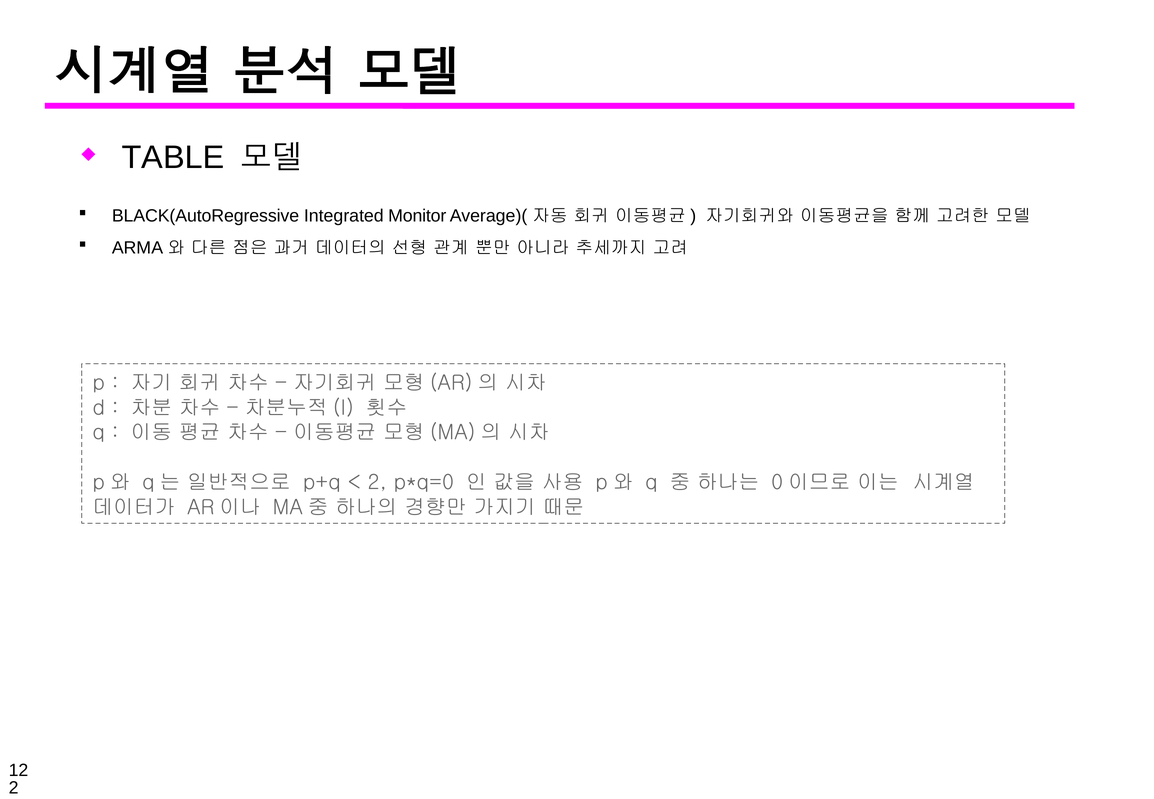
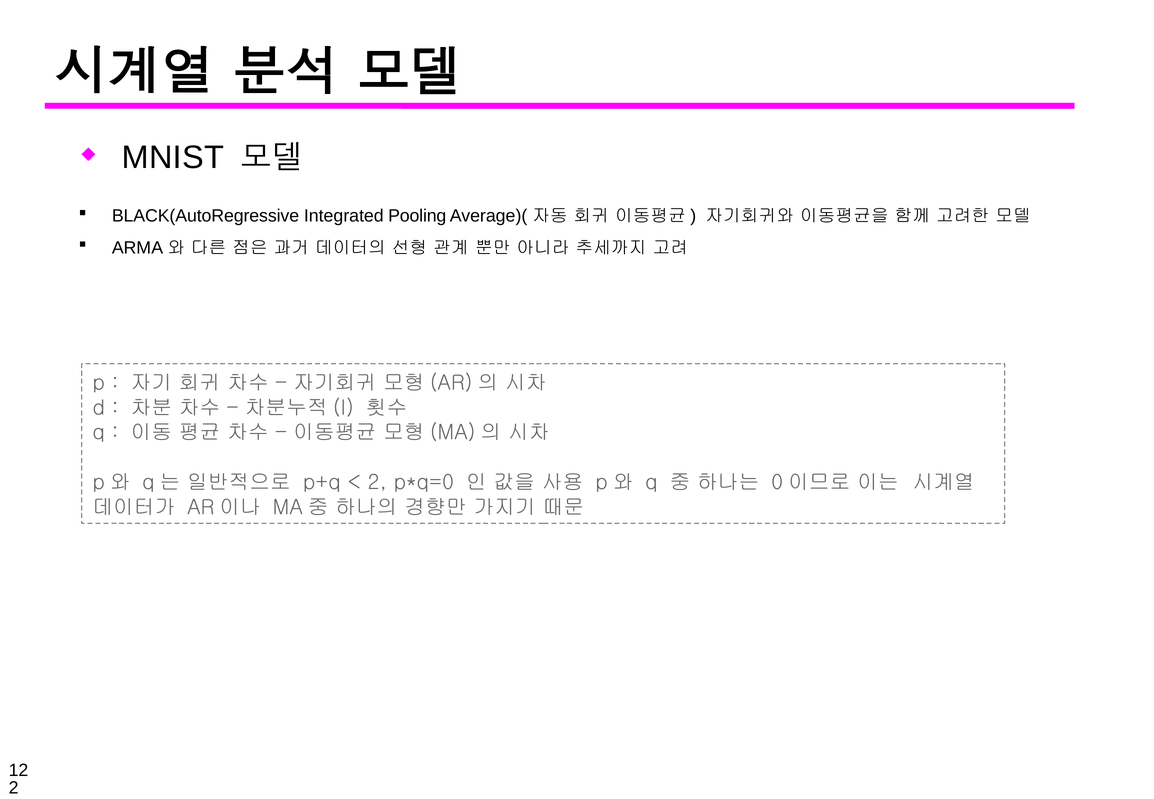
TABLE: TABLE -> MNIST
Monitor: Monitor -> Pooling
